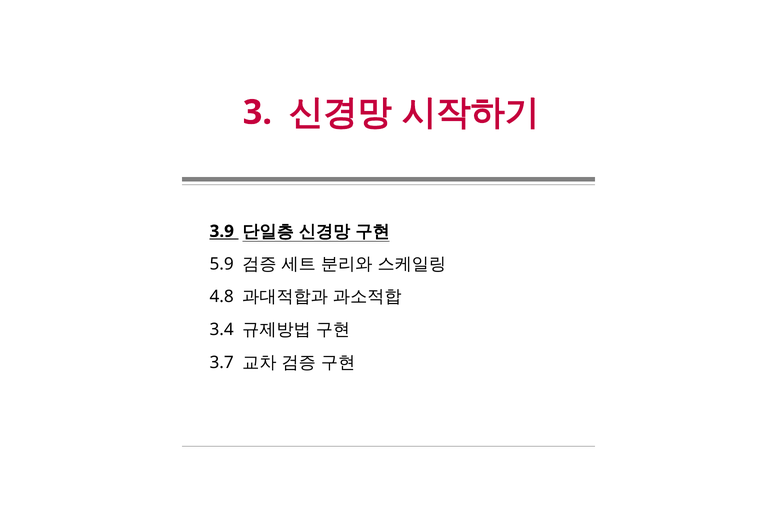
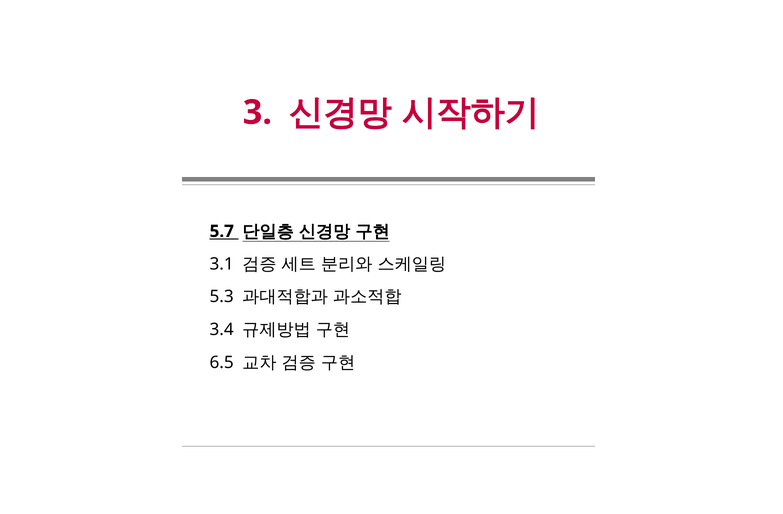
3.9: 3.9 -> 5.7
5.9: 5.9 -> 3.1
4.8: 4.8 -> 5.3
3.7: 3.7 -> 6.5
